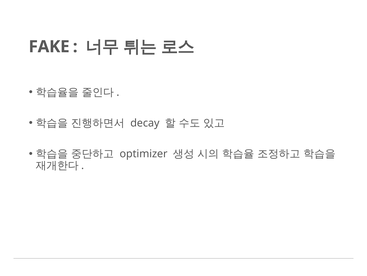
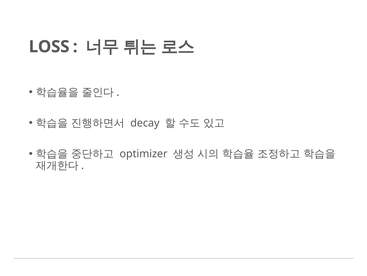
FAKE: FAKE -> LOSS
